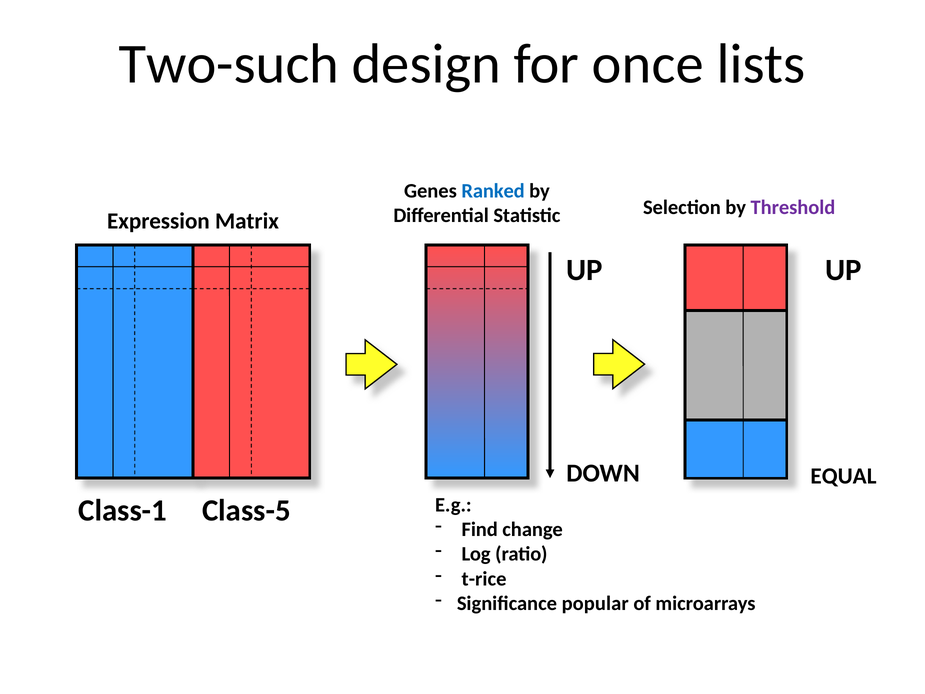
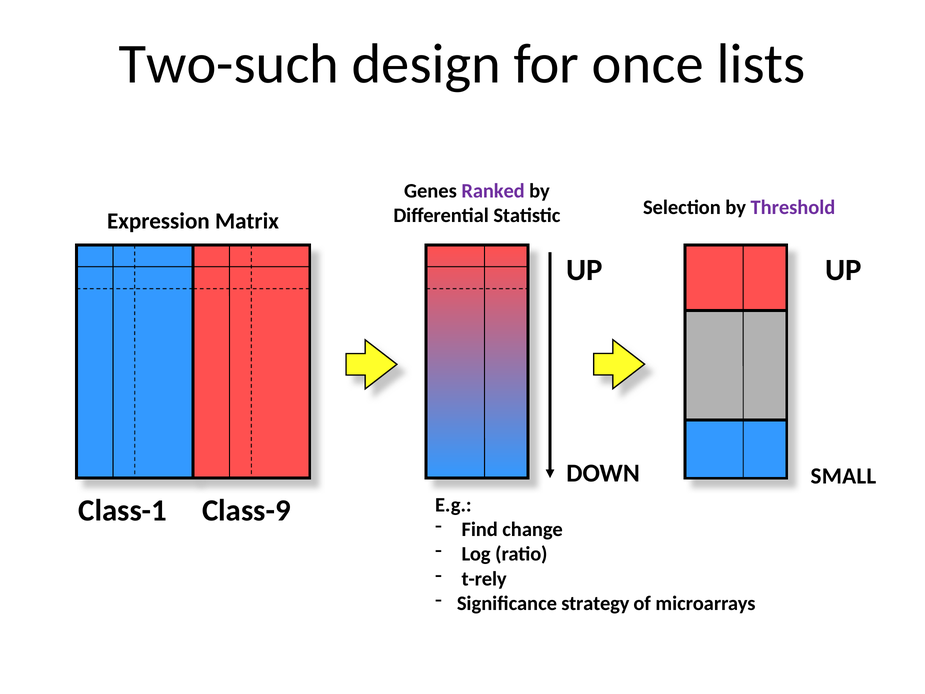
Ranked colour: blue -> purple
EQUAL: EQUAL -> SMALL
Class-5: Class-5 -> Class-9
t-rice: t-rice -> t-rely
popular: popular -> strategy
